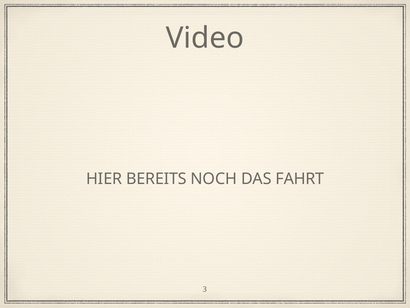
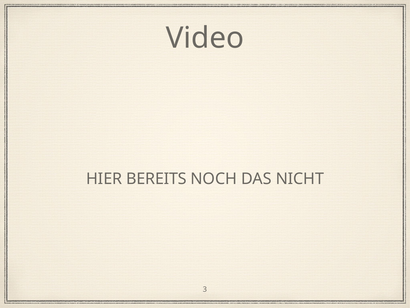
FAHRT: FAHRT -> NICHT
